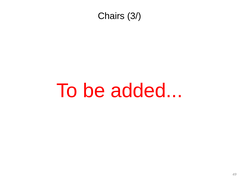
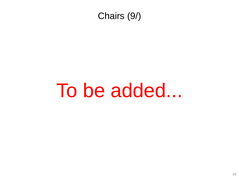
3/: 3/ -> 9/
